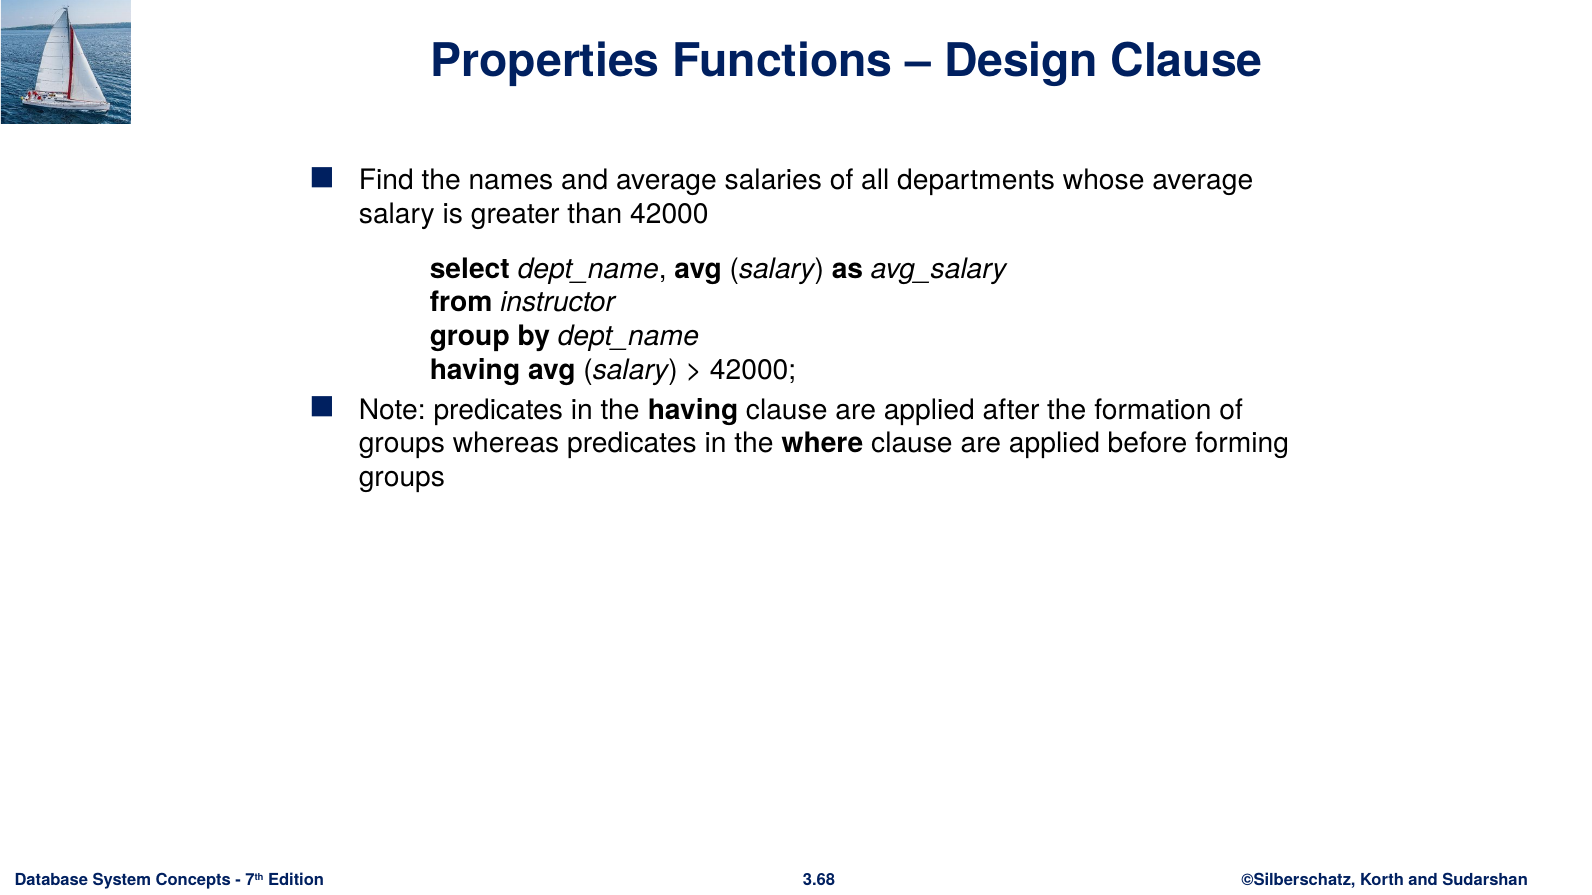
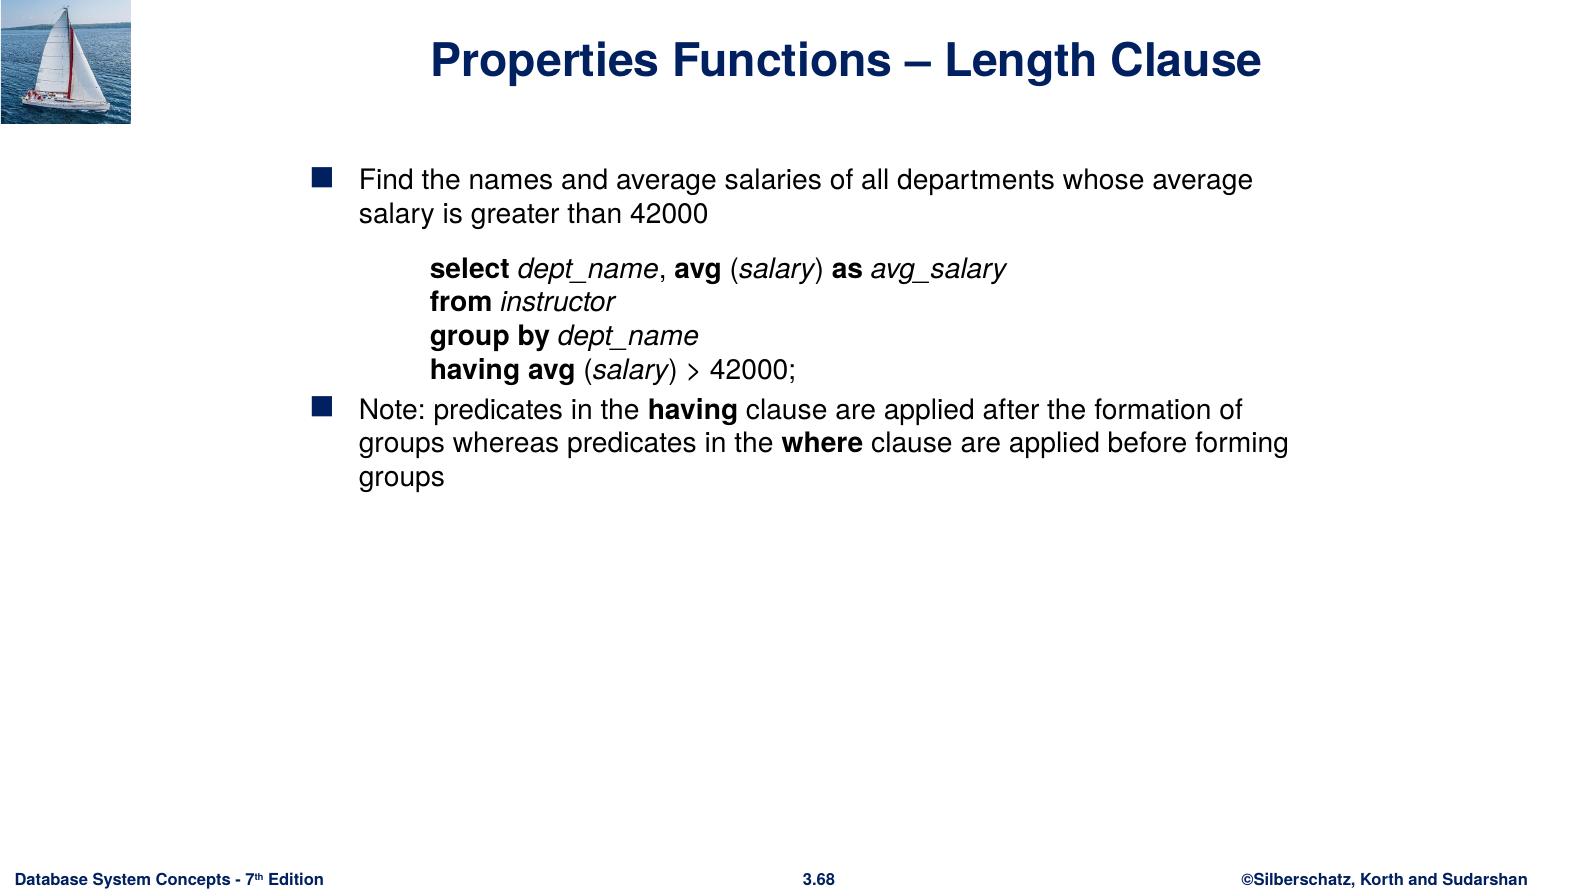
Design: Design -> Length
